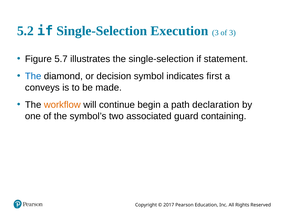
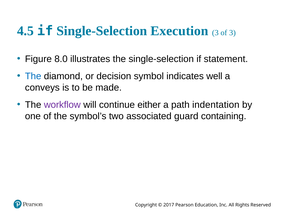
5.2: 5.2 -> 4.5
5.7: 5.7 -> 8.0
first: first -> well
workflow colour: orange -> purple
begin: begin -> either
declaration: declaration -> indentation
